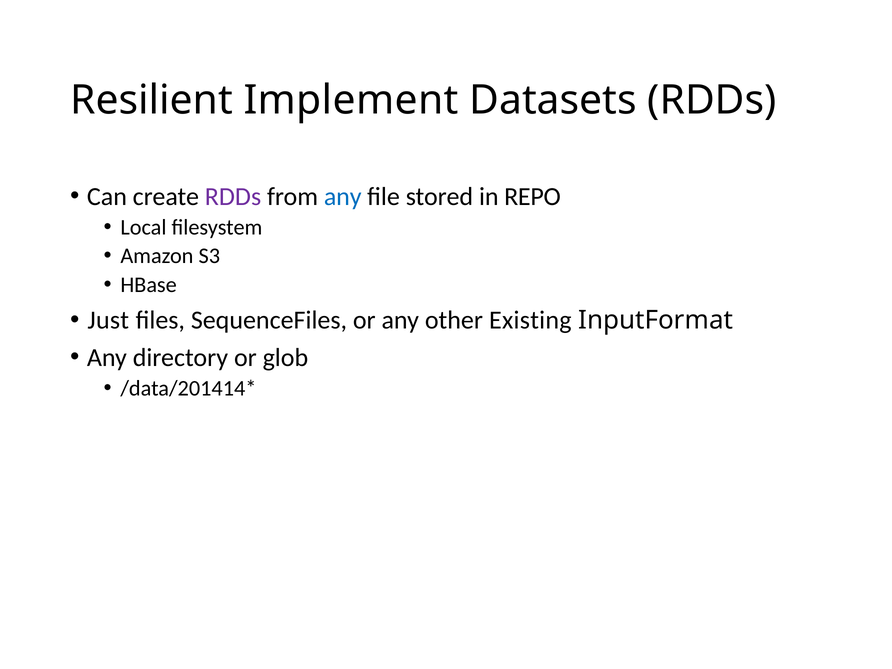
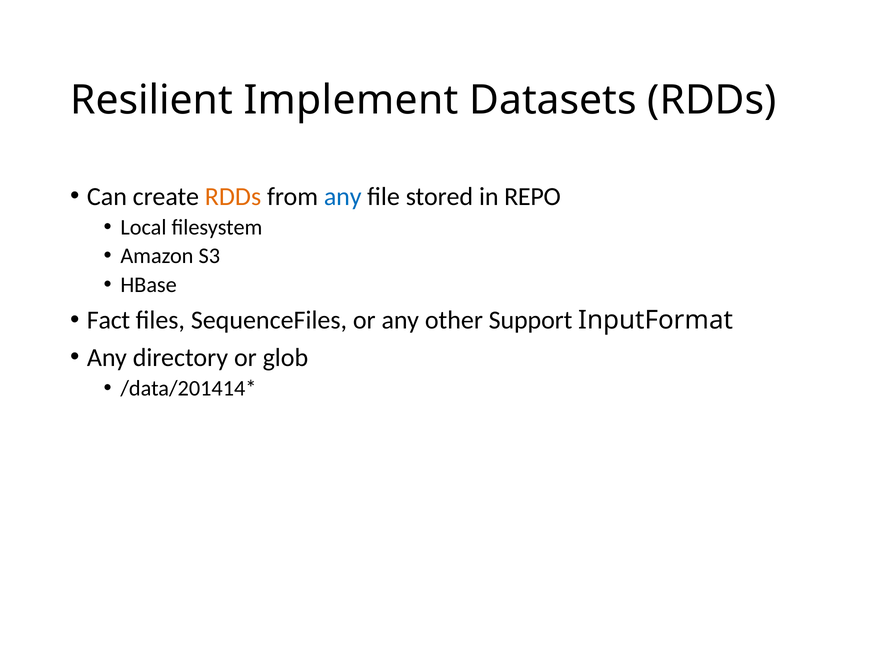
RDDs at (233, 196) colour: purple -> orange
Just: Just -> Fact
Existing: Existing -> Support
